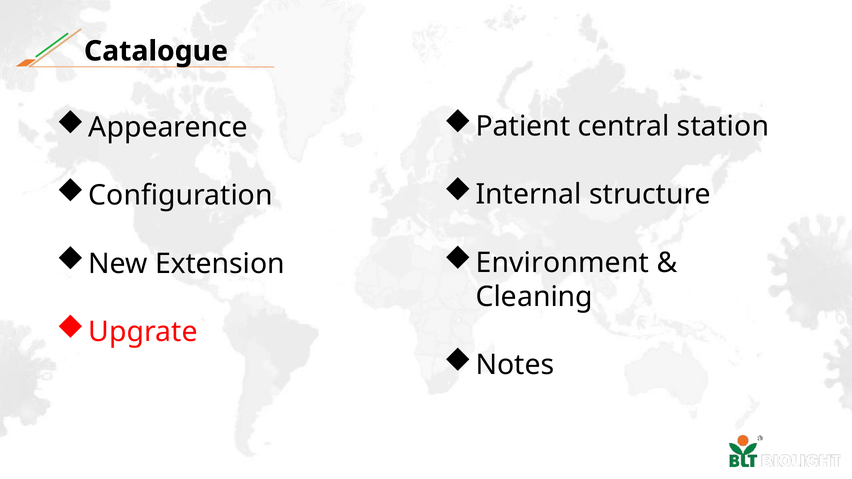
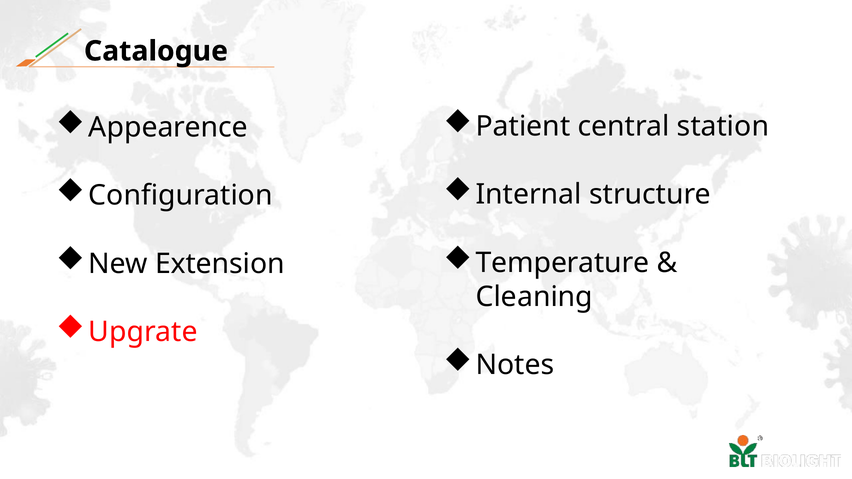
Environment: Environment -> Temperature
